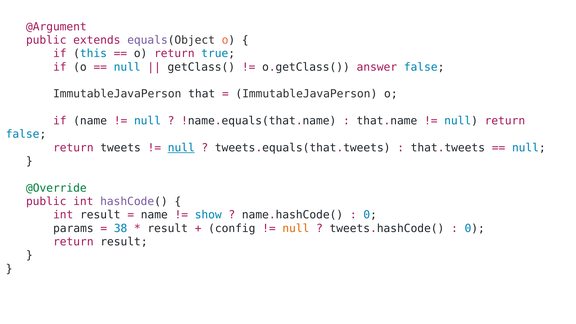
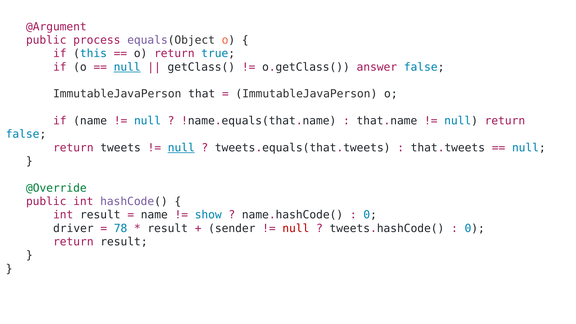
extends: extends -> process
null at (127, 67) underline: none -> present
params: params -> driver
38: 38 -> 78
config: config -> sender
null at (296, 228) colour: orange -> red
